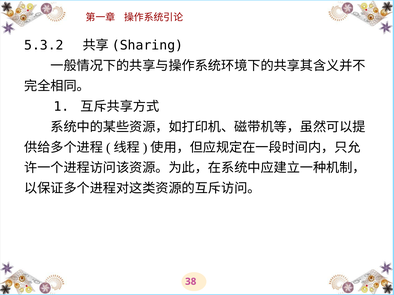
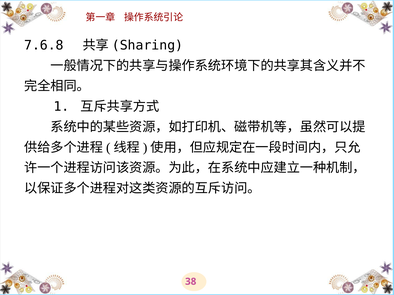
5.3.2: 5.3.2 -> 7.6.8
